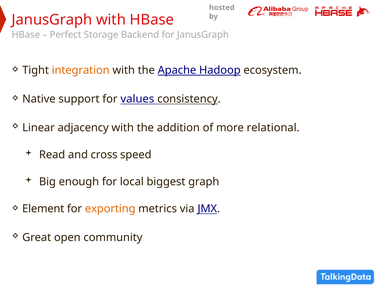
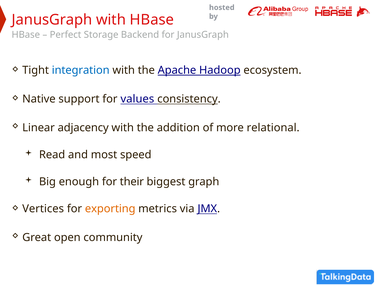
integration colour: orange -> blue
cross: cross -> most
local: local -> their
Element: Element -> Vertices
